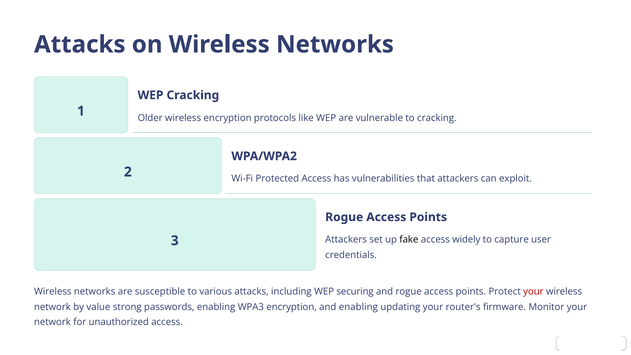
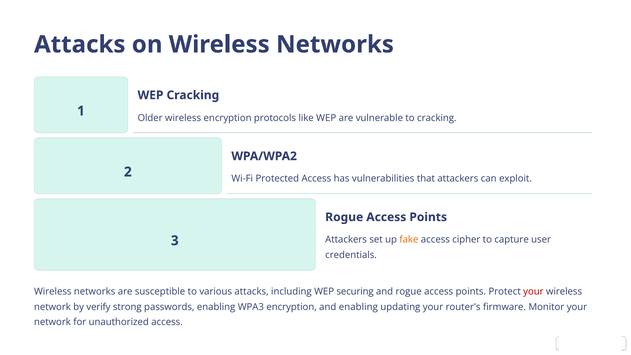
fake colour: black -> orange
widely: widely -> cipher
value: value -> verify
